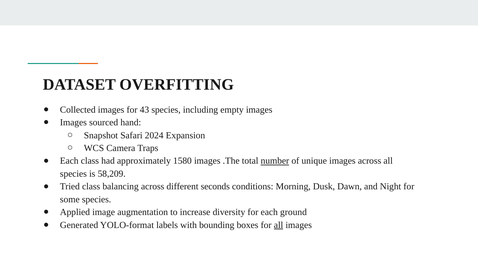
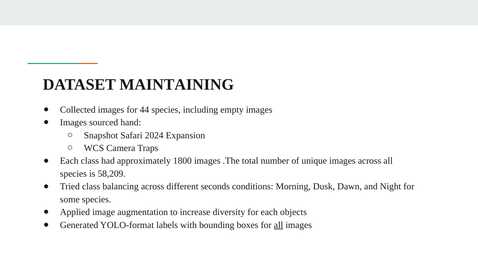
OVERFITTING: OVERFITTING -> MAINTAINING
43: 43 -> 44
1580: 1580 -> 1800
number underline: present -> none
ground: ground -> objects
